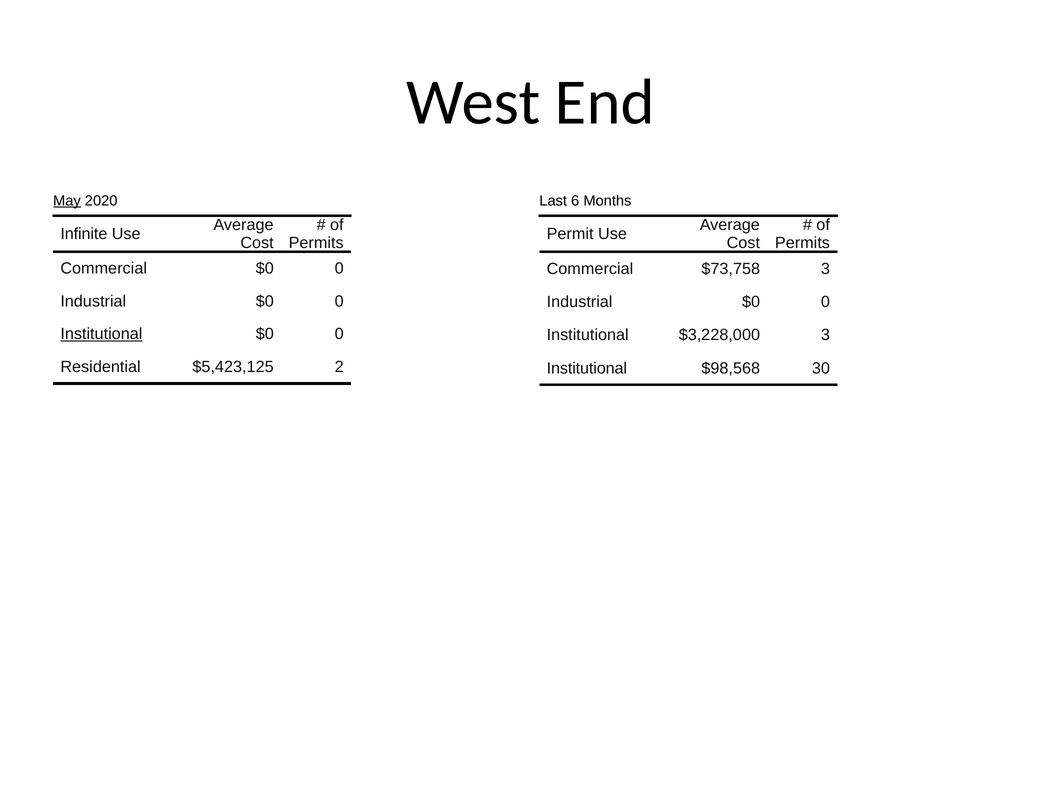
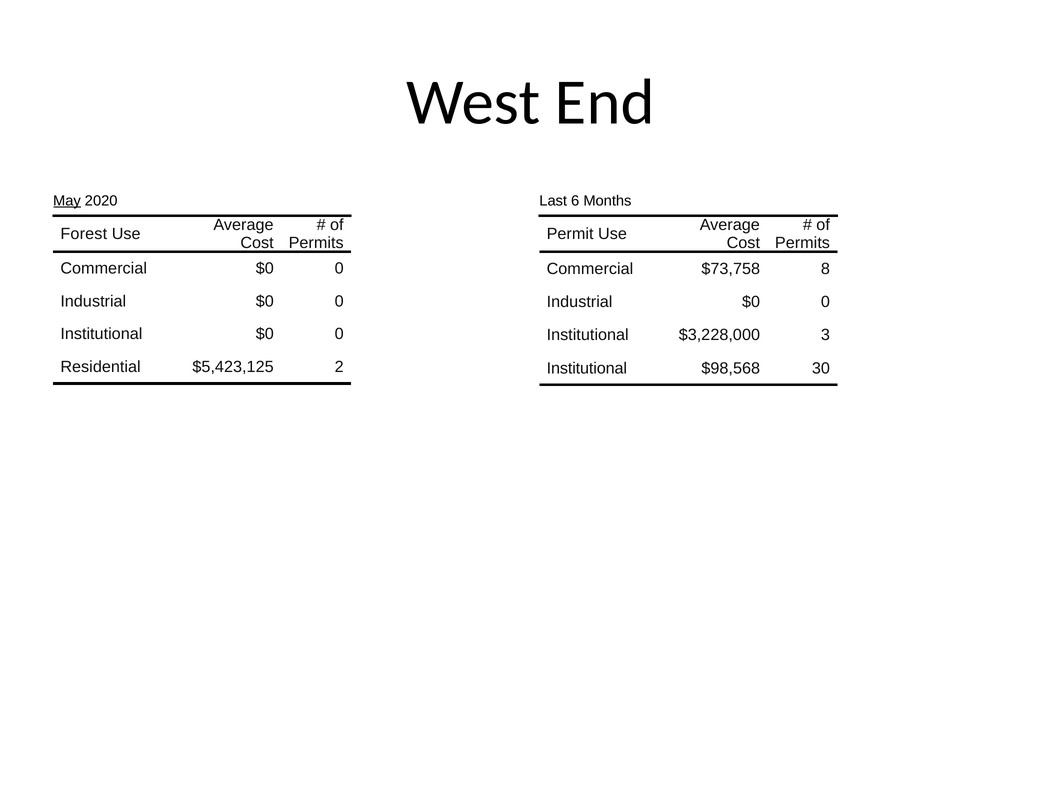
Infinite: Infinite -> Forest
$73,758 3: 3 -> 8
Institutional at (101, 334) underline: present -> none
